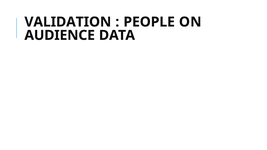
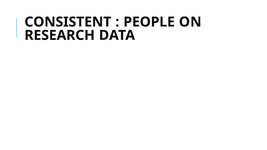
VALIDATION: VALIDATION -> CONSISTENT
AUDIENCE: AUDIENCE -> RESEARCH
